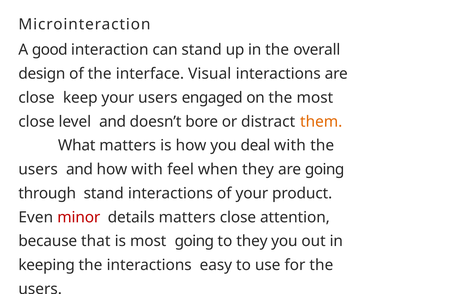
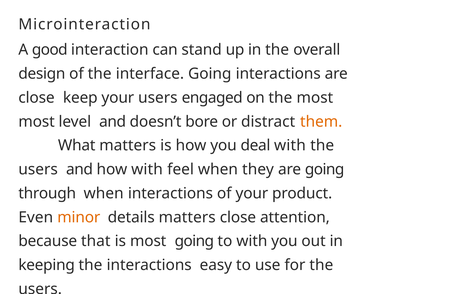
interface Visual: Visual -> Going
close at (37, 122): close -> most
through stand: stand -> when
minor colour: red -> orange
to they: they -> with
